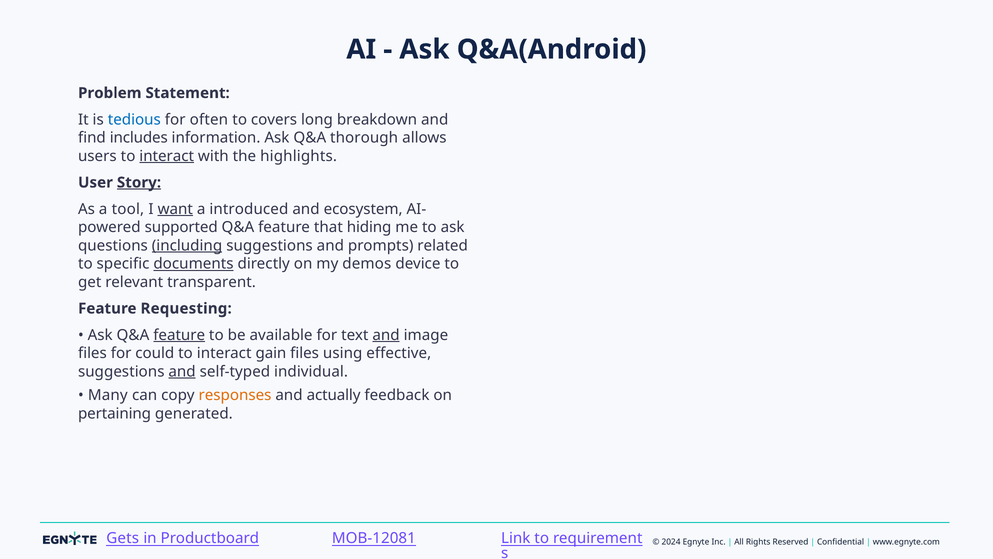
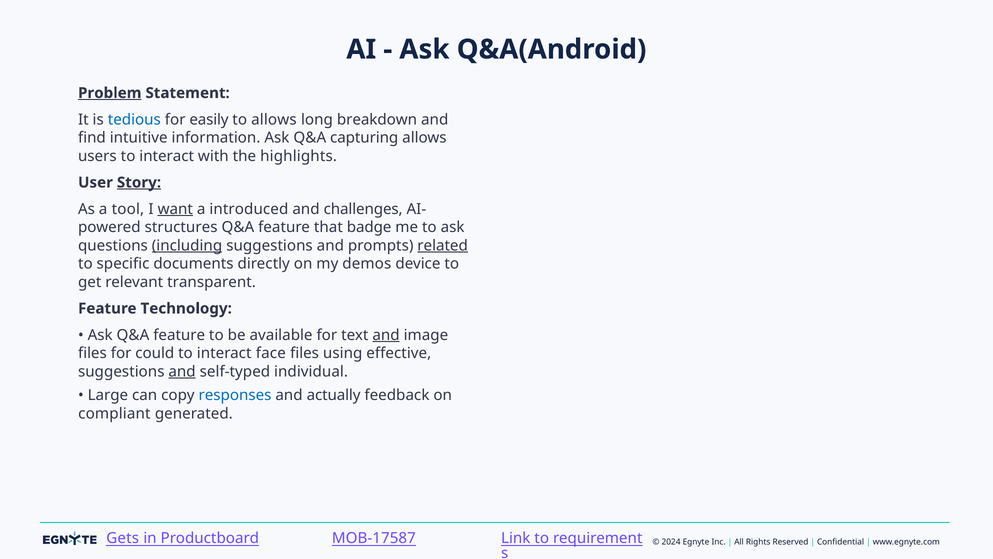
Problem underline: none -> present
often: often -> easily
to covers: covers -> allows
includes: includes -> intuitive
thorough: thorough -> capturing
interact at (167, 156) underline: present -> none
ecosystem: ecosystem -> challenges
supported: supported -> structures
hiding: hiding -> badge
related underline: none -> present
documents underline: present -> none
Requesting: Requesting -> Technology
feature at (179, 335) underline: present -> none
gain: gain -> face
Many: Many -> Large
responses colour: orange -> blue
pertaining: pertaining -> compliant
MOB-12081: MOB-12081 -> MOB-17587
